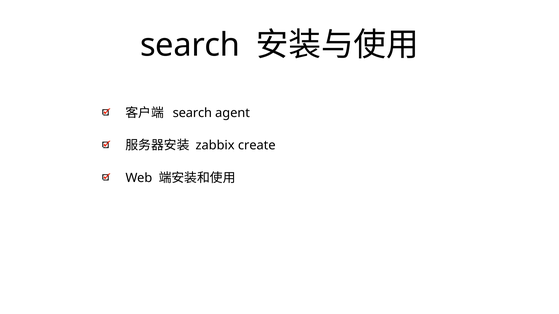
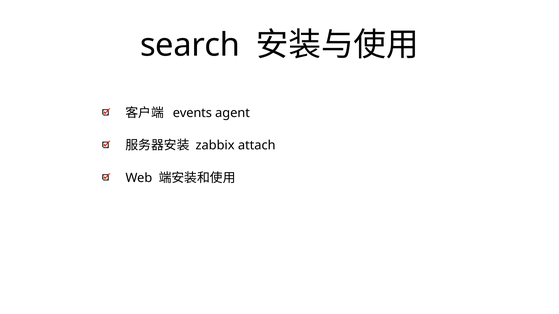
search at (192, 113): search -> events
create: create -> attach
